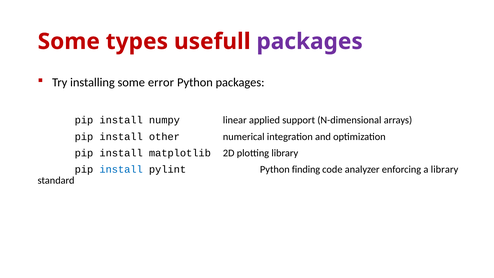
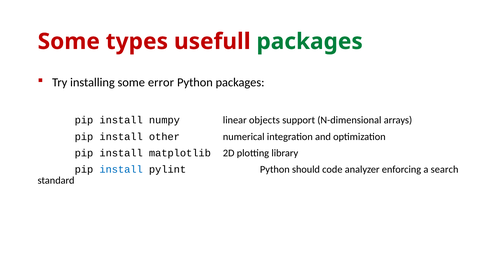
packages at (310, 41) colour: purple -> green
applied: applied -> objects
finding: finding -> should
a library: library -> search
